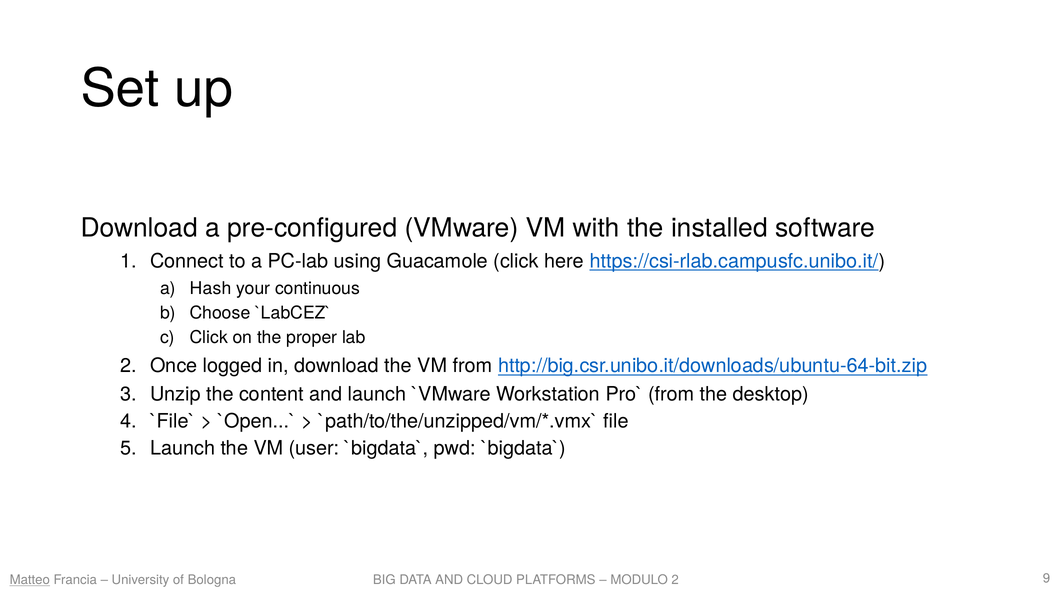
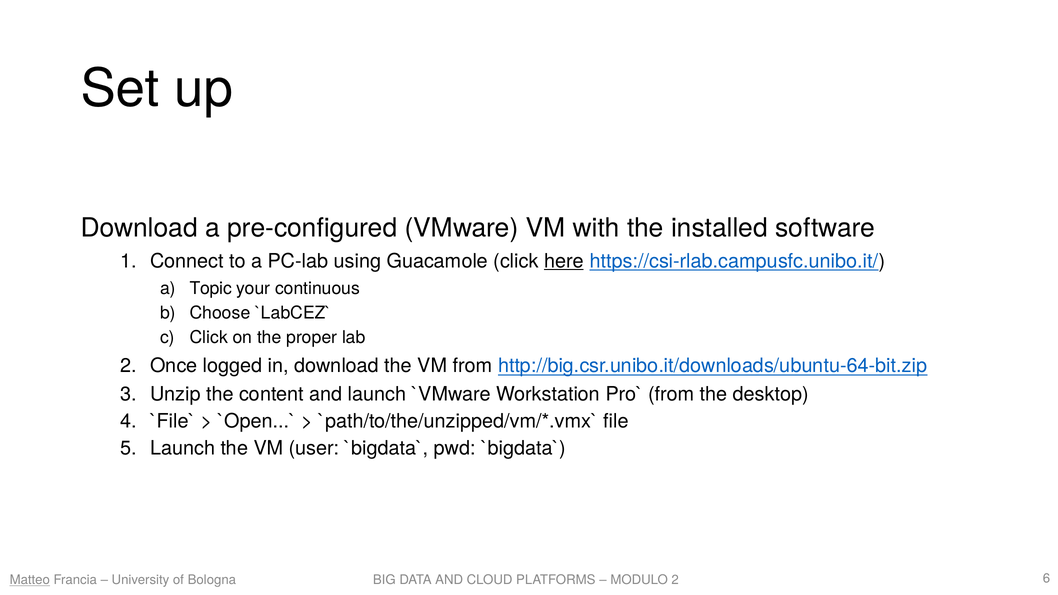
here underline: none -> present
Hash: Hash -> Topic
9: 9 -> 6
